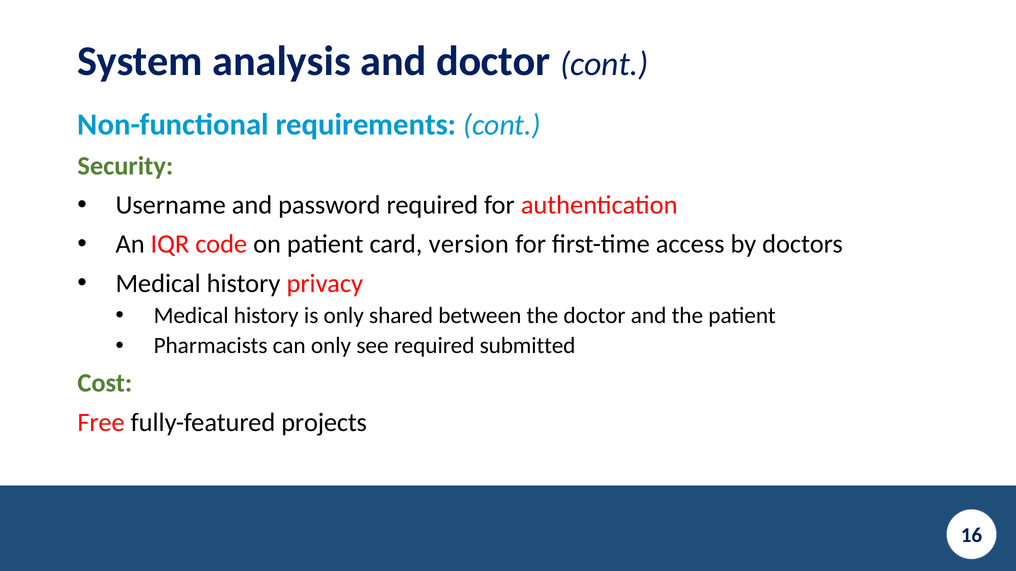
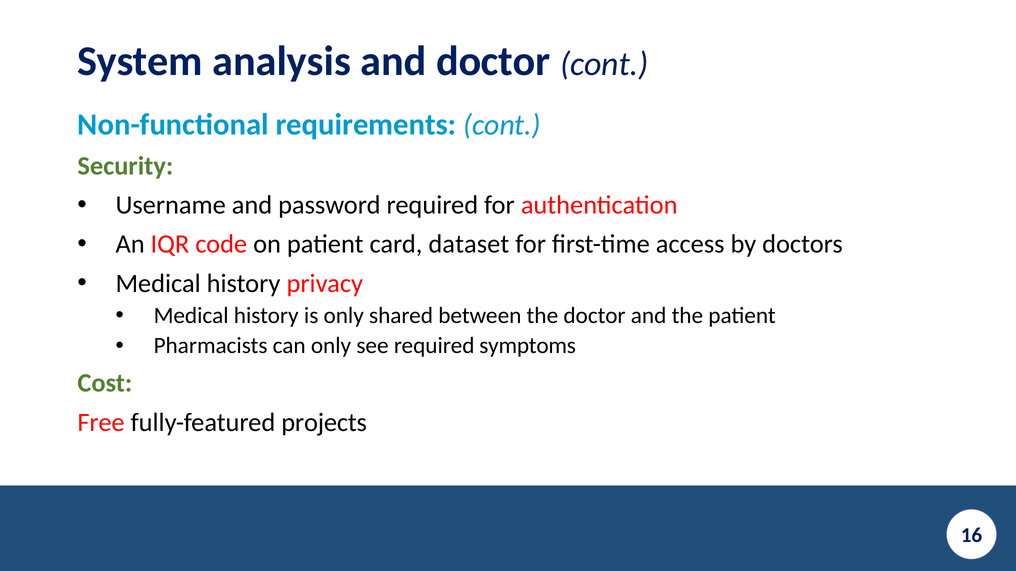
version: version -> dataset
submitted: submitted -> symptoms
